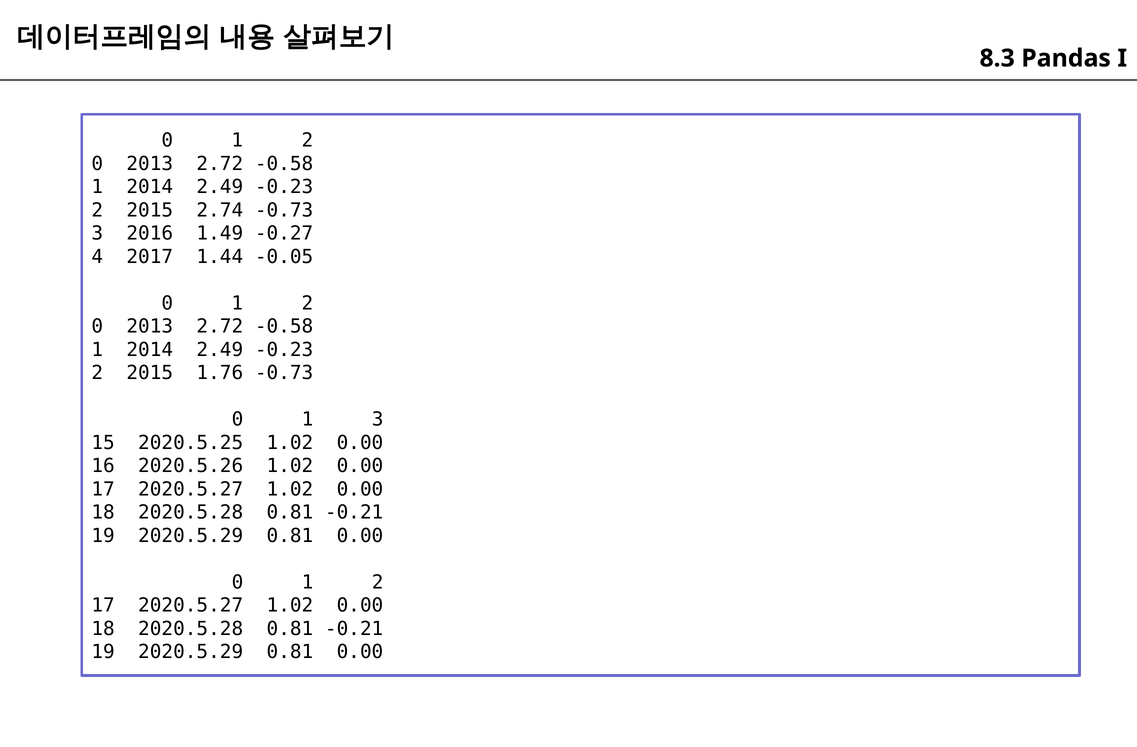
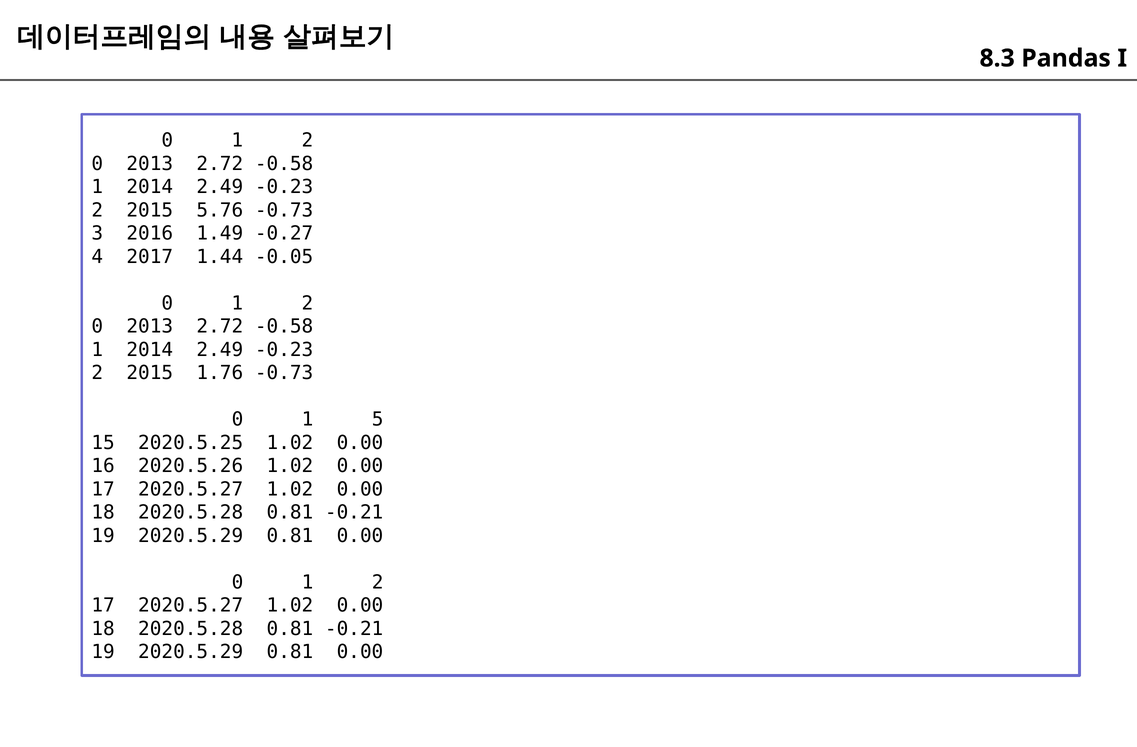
2.74: 2.74 -> 5.76
1 3: 3 -> 5
